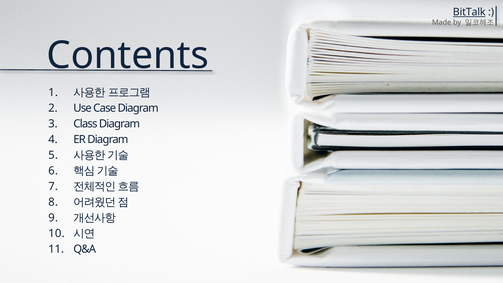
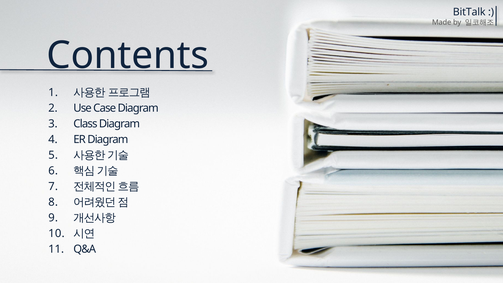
BitTalk underline: present -> none
